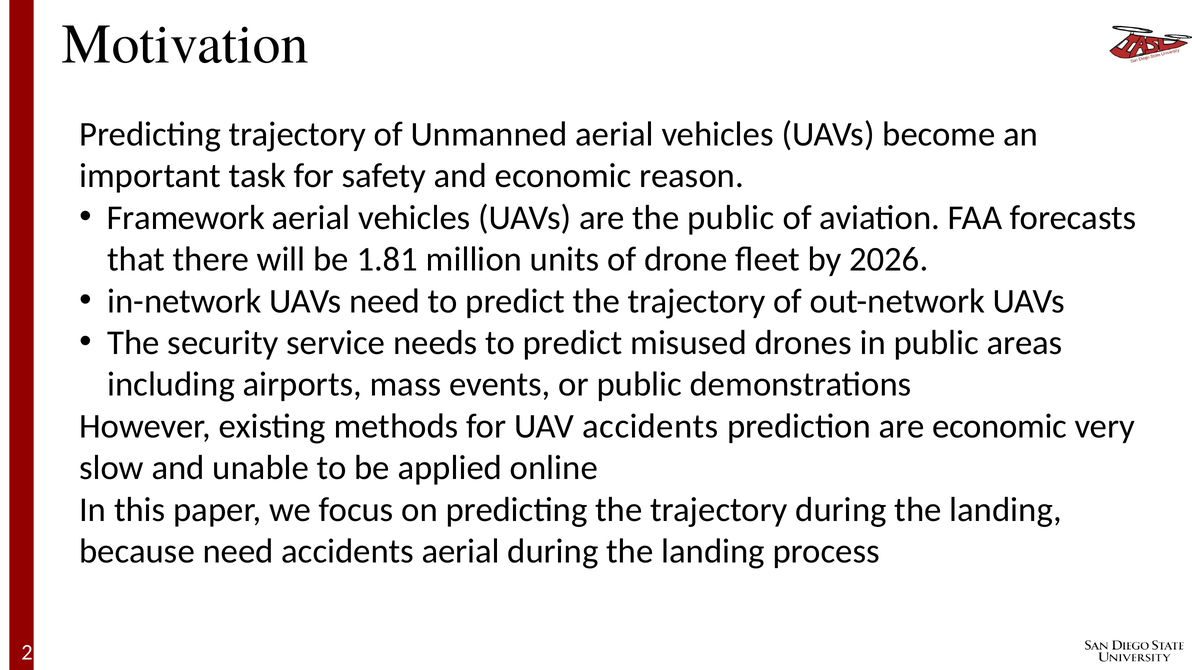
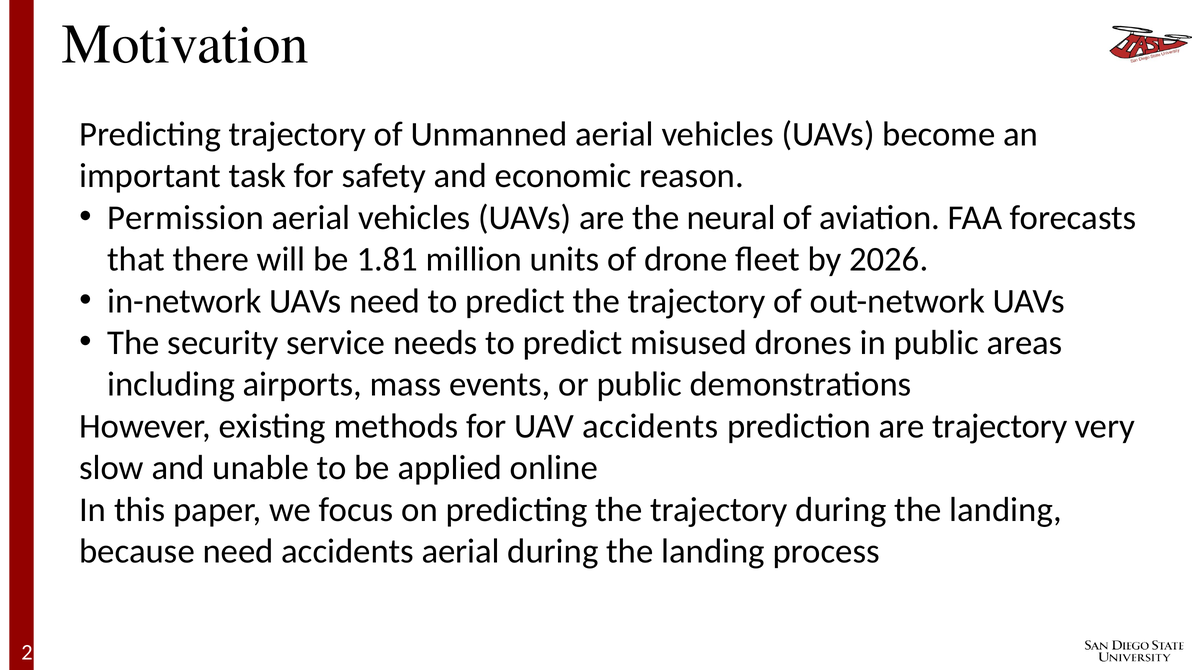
Framework: Framework -> Permission
the public: public -> neural
are economic: economic -> trajectory
